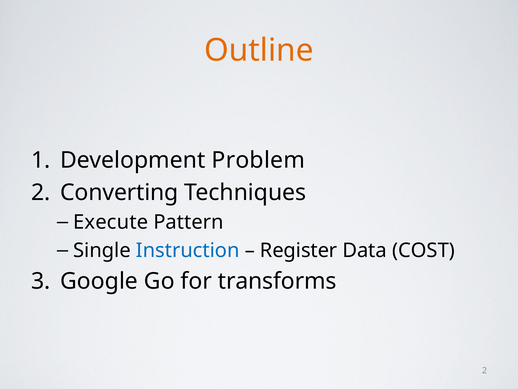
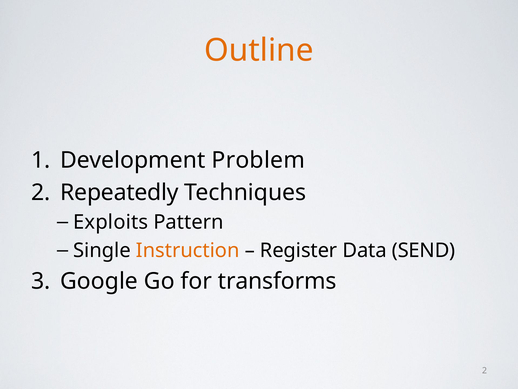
Converting: Converting -> Repeatedly
Execute: Execute -> Exploits
Instruction colour: blue -> orange
COST: COST -> SEND
